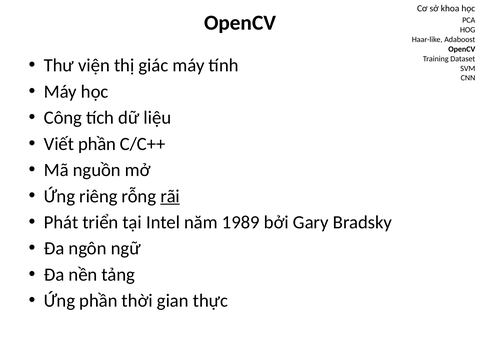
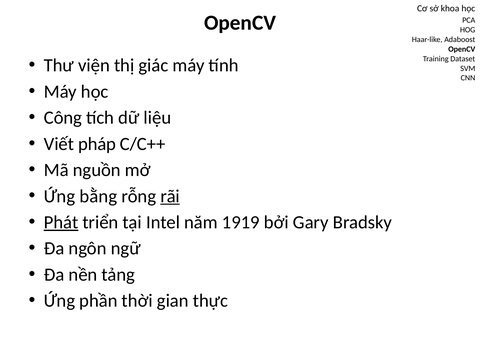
Viết phần: phần -> pháp
riêng: riêng -> bằng
Phát underline: none -> present
1989: 1989 -> 1919
